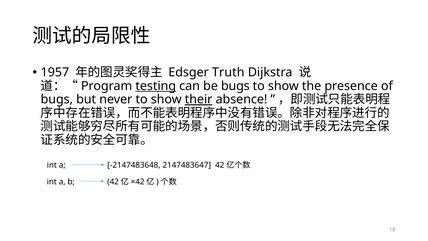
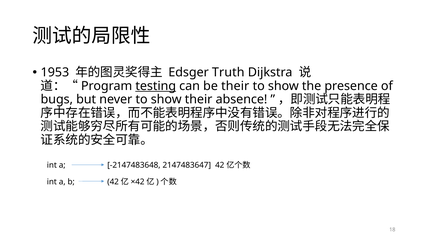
1957: 1957 -> 1953
be bugs: bugs -> their
their at (199, 99) underline: present -> none
